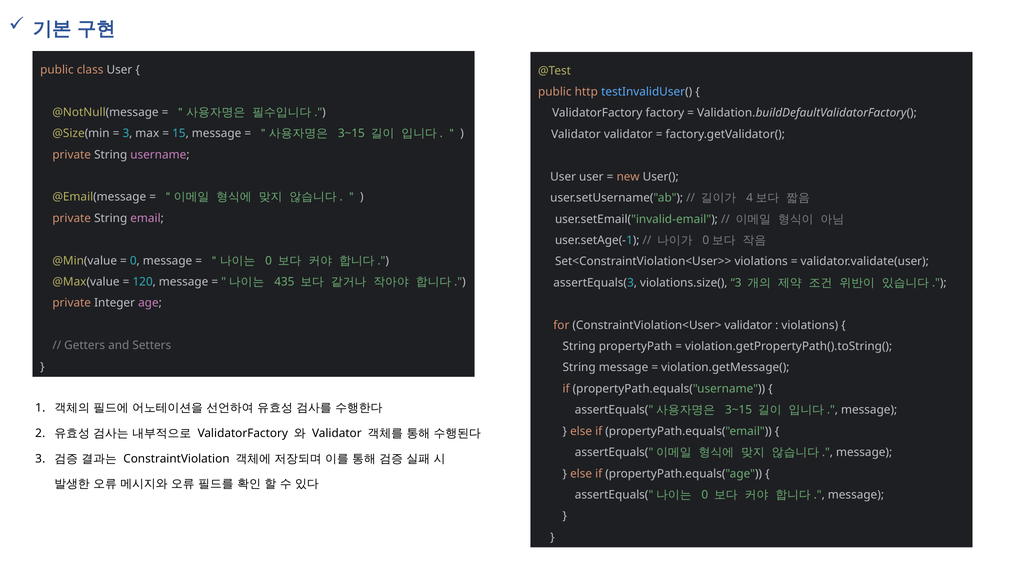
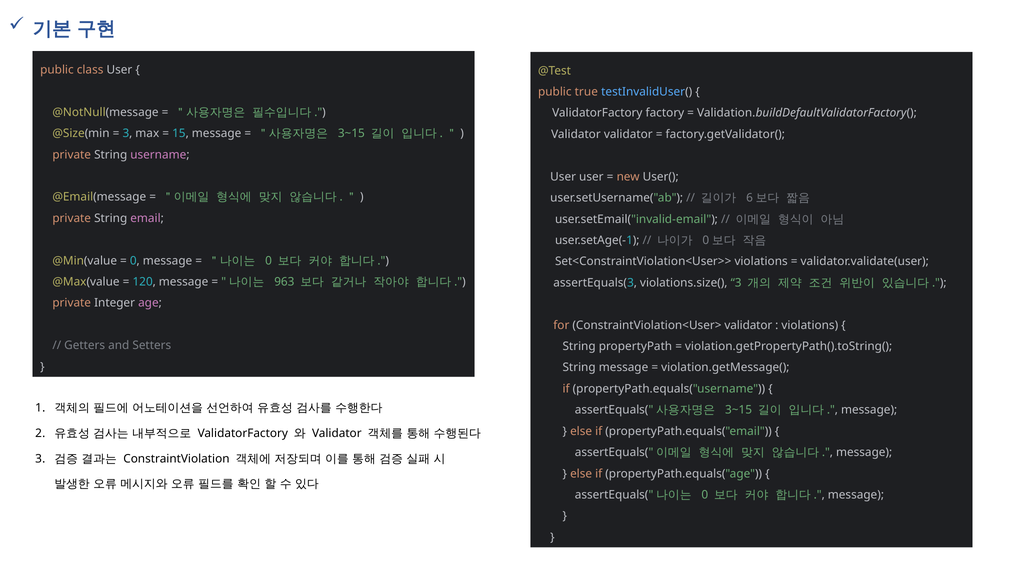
http: http -> true
4: 4 -> 6
435: 435 -> 963
